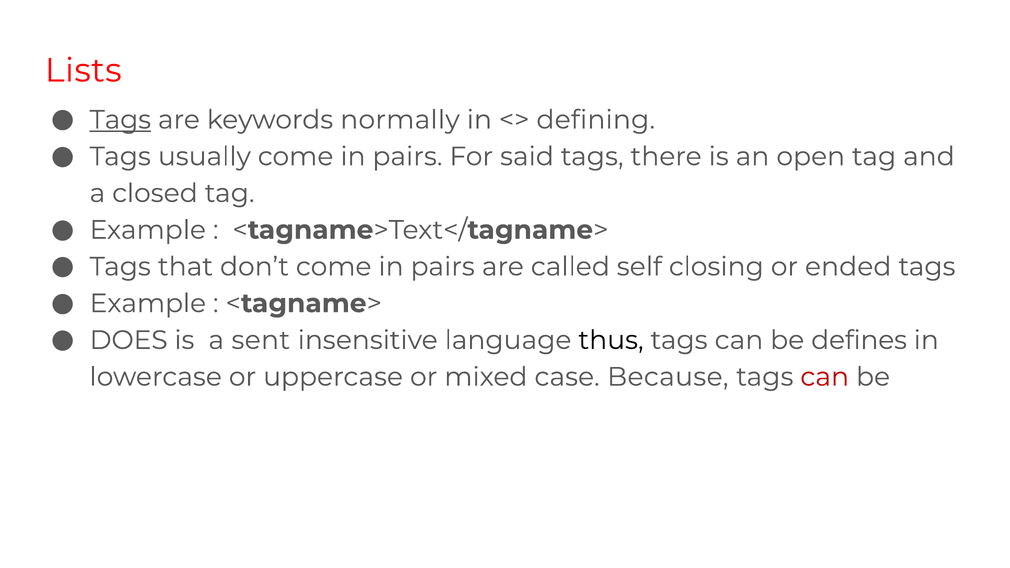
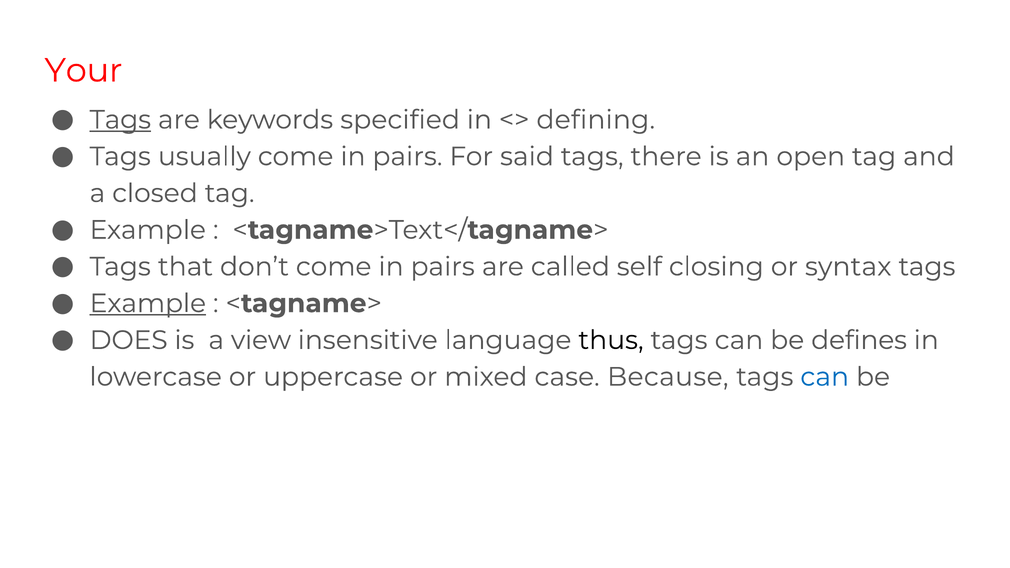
Lists: Lists -> Your
normally: normally -> specified
ended: ended -> syntax
Example at (148, 304) underline: none -> present
sent: sent -> view
can at (825, 377) colour: red -> blue
